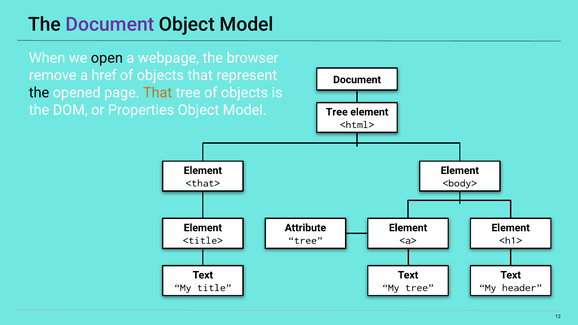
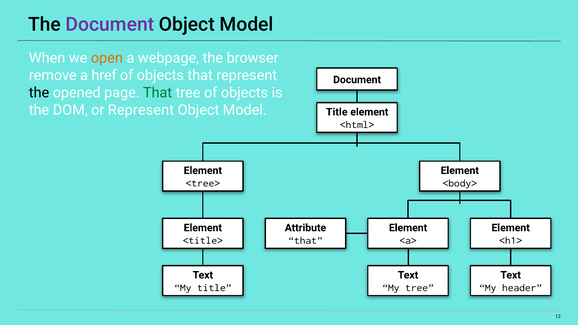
open colour: black -> orange
That at (158, 93) colour: orange -> green
or Properties: Properties -> Represent
Tree at (337, 112): Tree -> Title
<that>: <that> -> <tree>
tree at (305, 240): tree -> that
